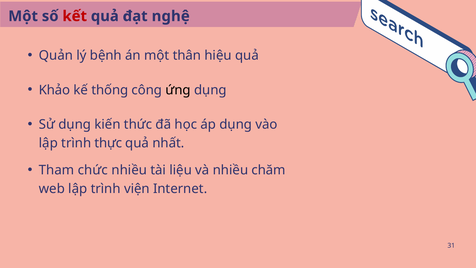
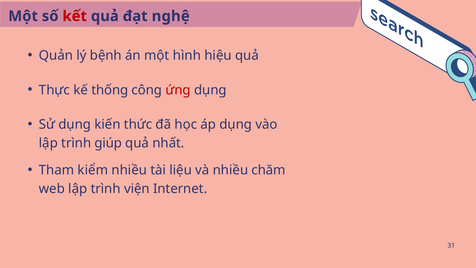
thân: thân -> hình
Khảo: Khảo -> Thực
ứng colour: black -> red
thực: thực -> giúp
chức: chức -> kiểm
